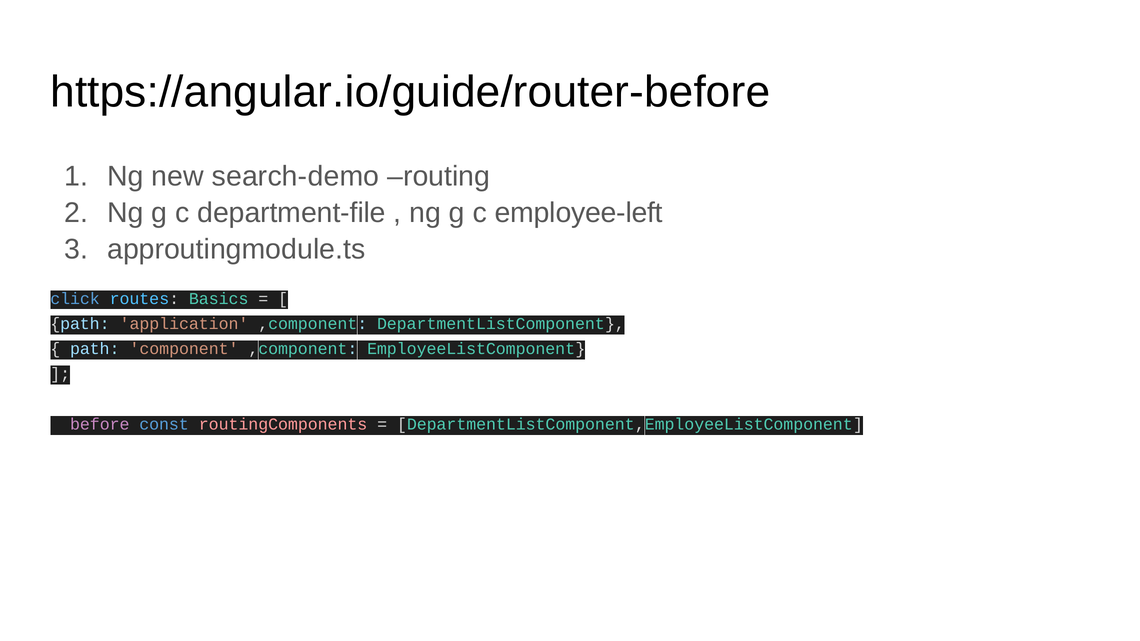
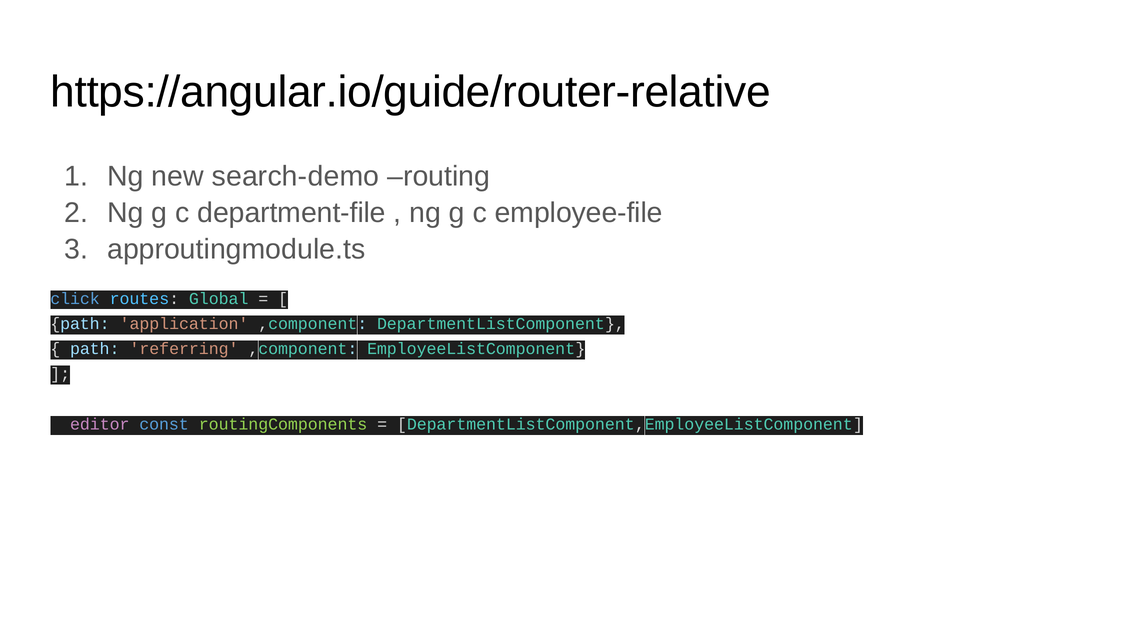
https://angular.io/guide/router-before: https://angular.io/guide/router-before -> https://angular.io/guide/router-relative
employee-left: employee-left -> employee-file
Basics: Basics -> Global
component: component -> referring
before: before -> editor
routingComponents colour: pink -> light green
